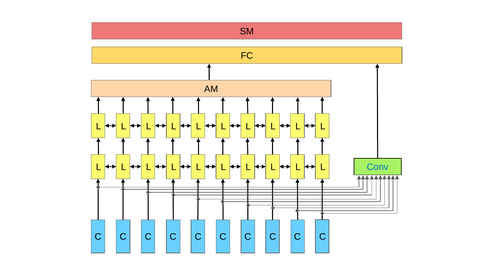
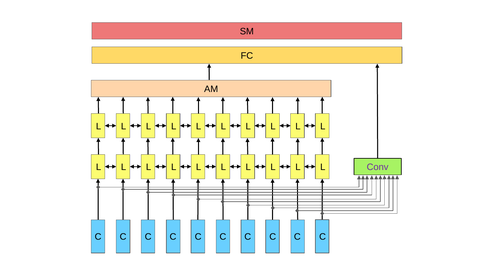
Conv colour: blue -> purple
